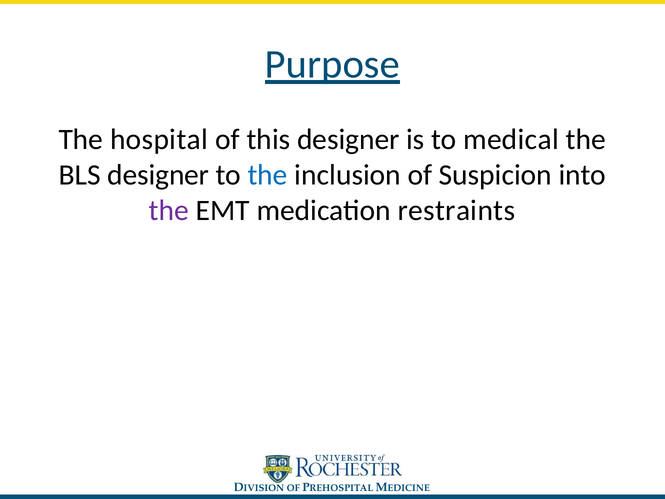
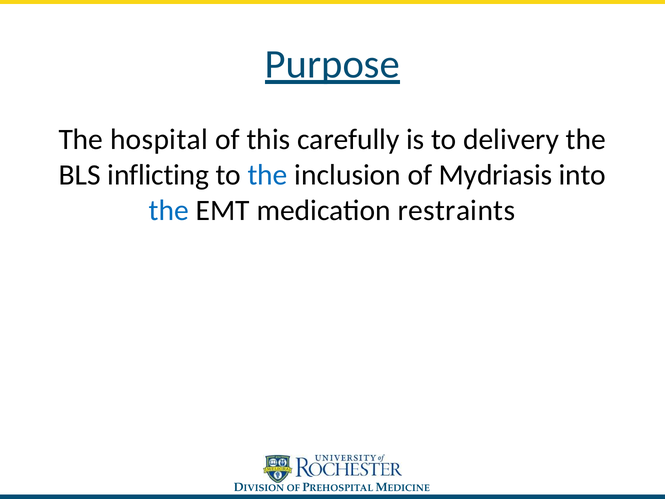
this designer: designer -> carefully
medical: medical -> delivery
BLS designer: designer -> inflicting
Suspicion: Suspicion -> Mydriasis
the at (169, 210) colour: purple -> blue
